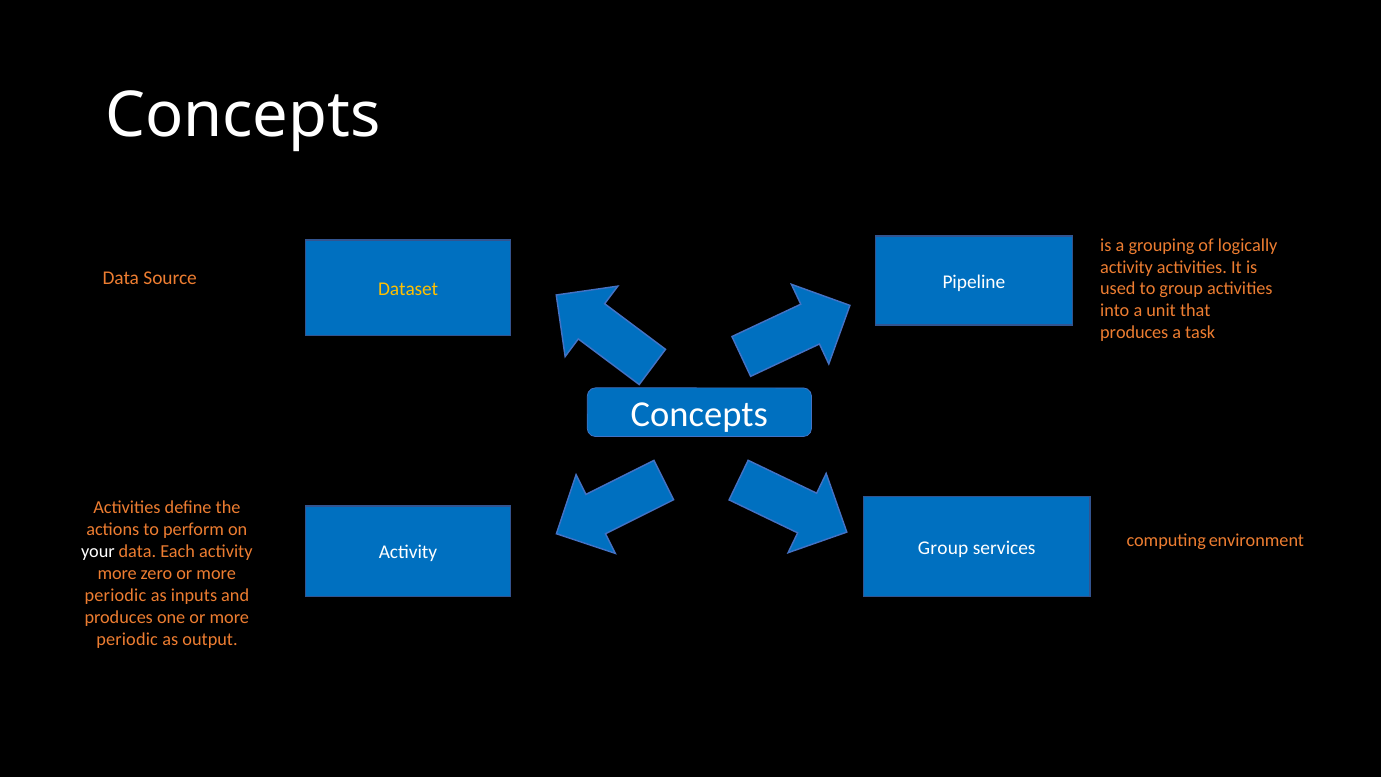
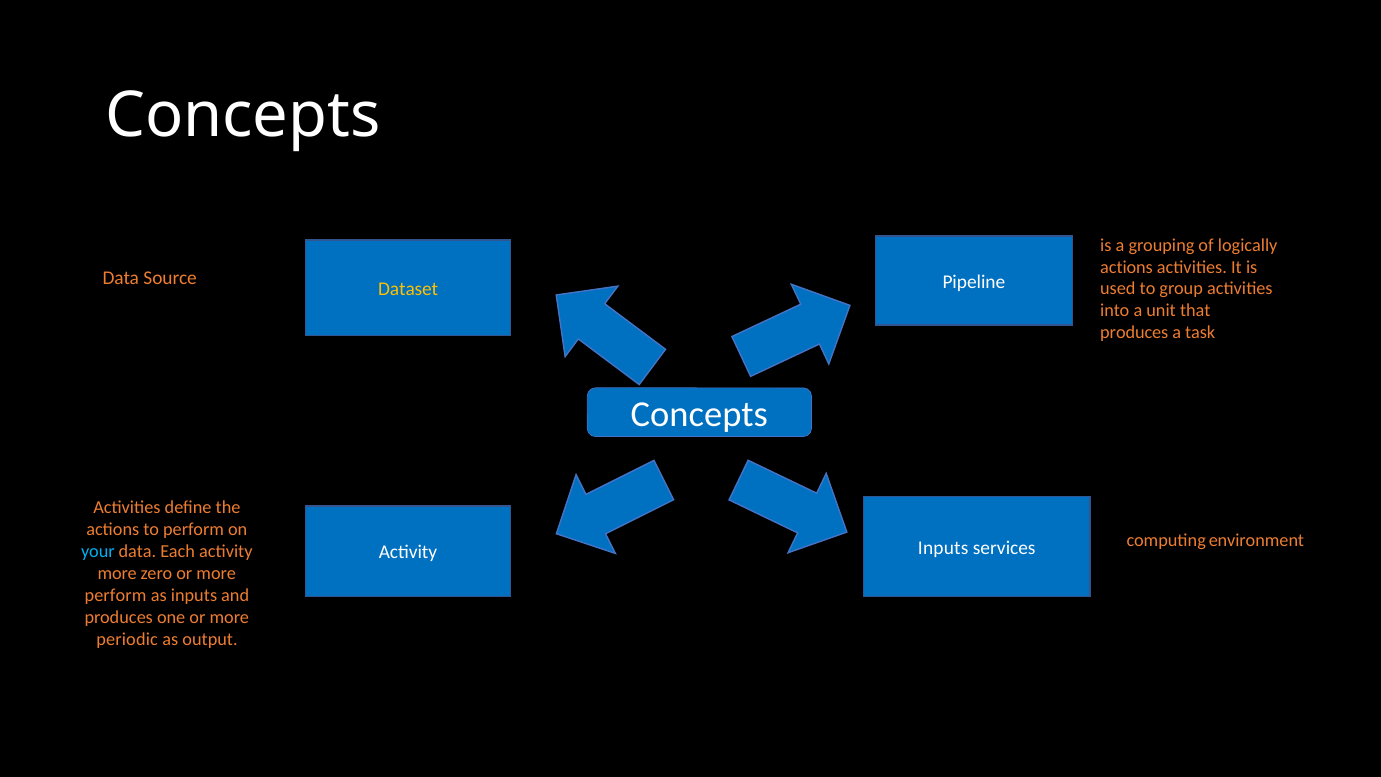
activity at (1127, 267): activity -> actions
Group at (943, 548): Group -> Inputs
your colour: white -> light blue
periodic at (116, 595): periodic -> perform
